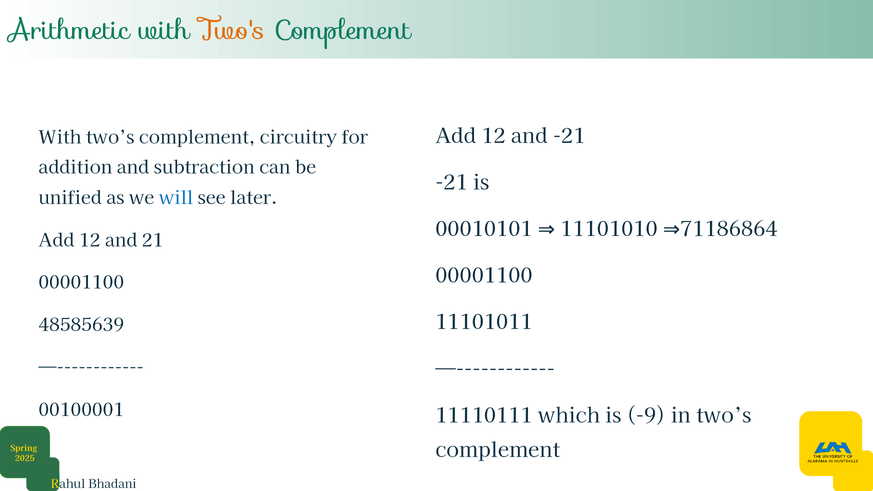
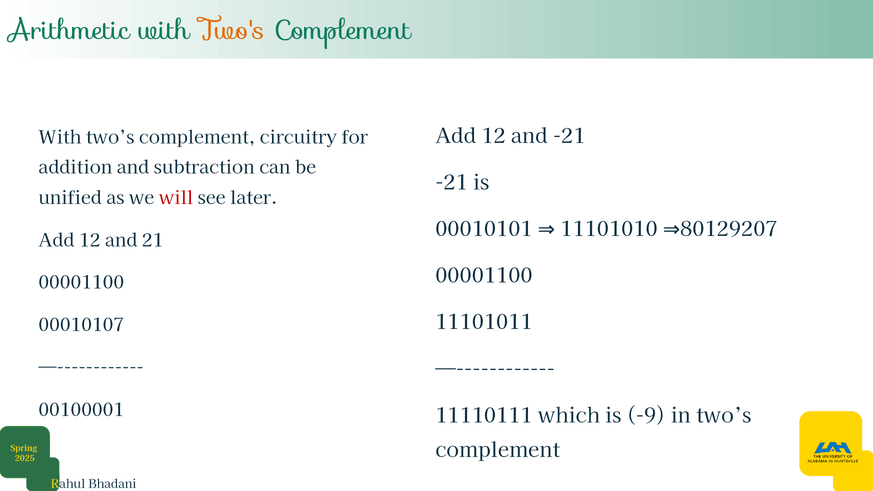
will colour: blue -> red
71186864: 71186864 -> 80129207
48585639: 48585639 -> 00010107
